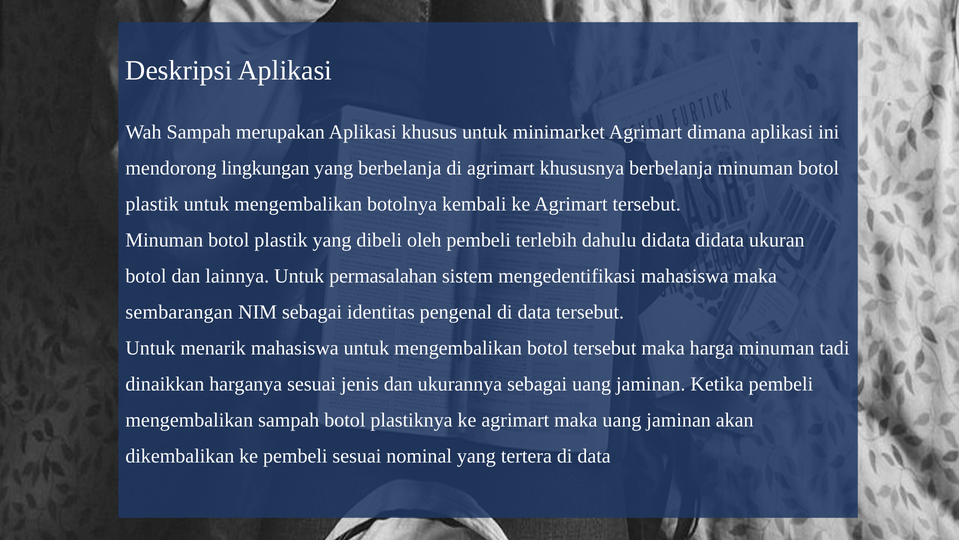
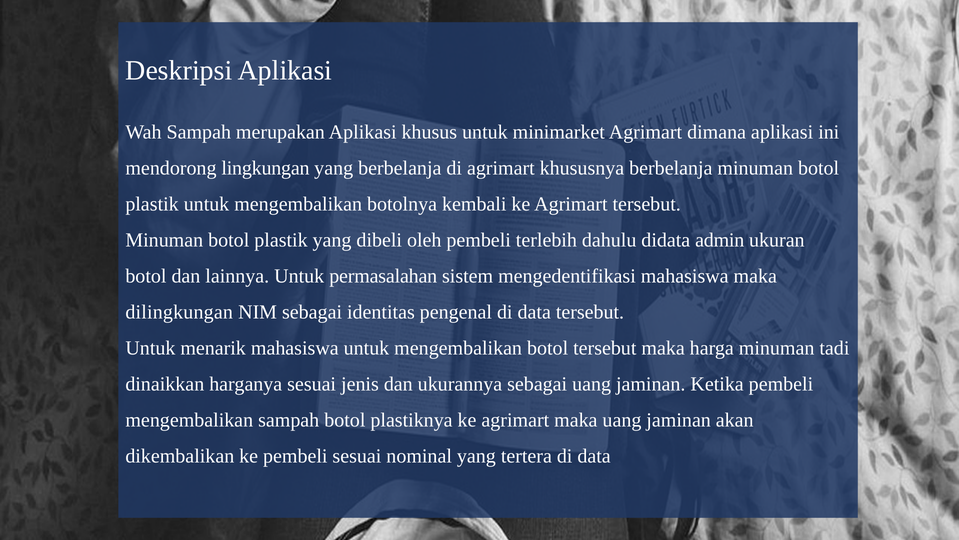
didata didata: didata -> admin
sembarangan: sembarangan -> dilingkungan
